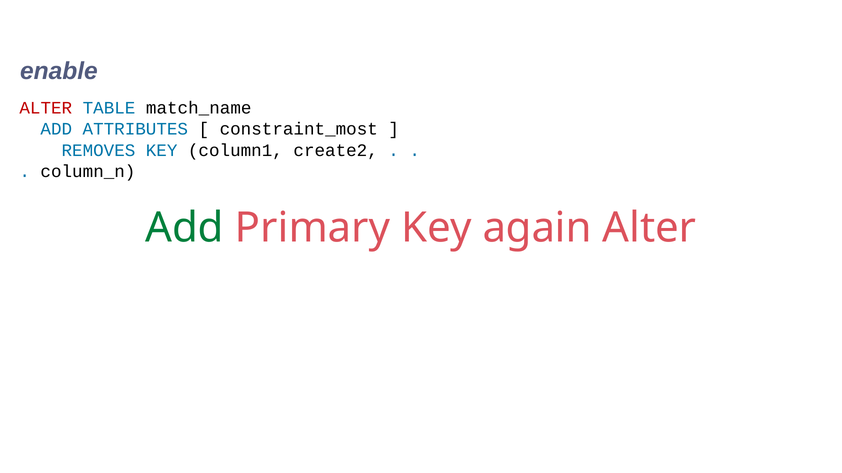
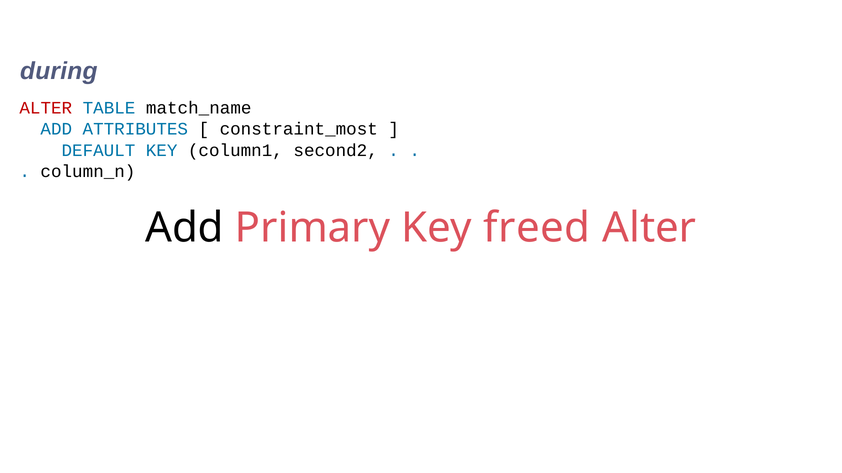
enable: enable -> during
REMOVES: REMOVES -> DEFAULT
create2: create2 -> second2
Add at (185, 228) colour: green -> black
again: again -> freed
